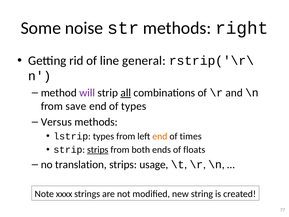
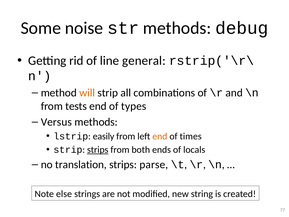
right: right -> debug
will colour: purple -> orange
all underline: present -> none
save: save -> tests
lstrip types: types -> easily
floats: floats -> locals
usage: usage -> parse
xxxx: xxxx -> else
